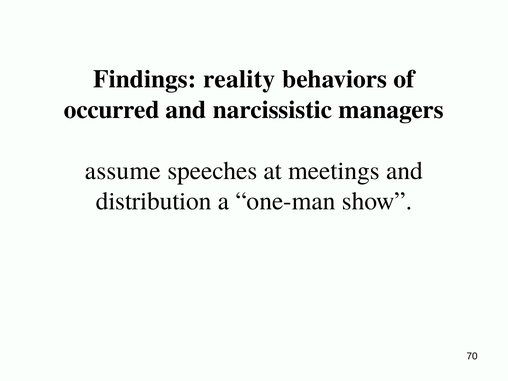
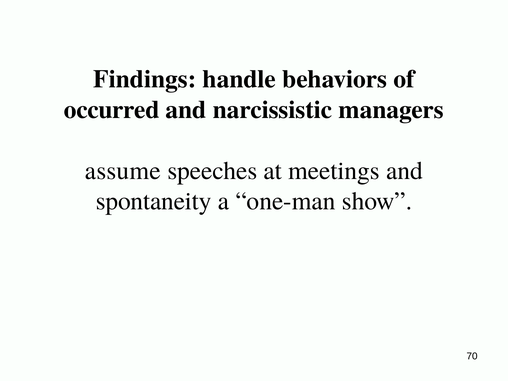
reality: reality -> handle
distribution: distribution -> spontaneity
